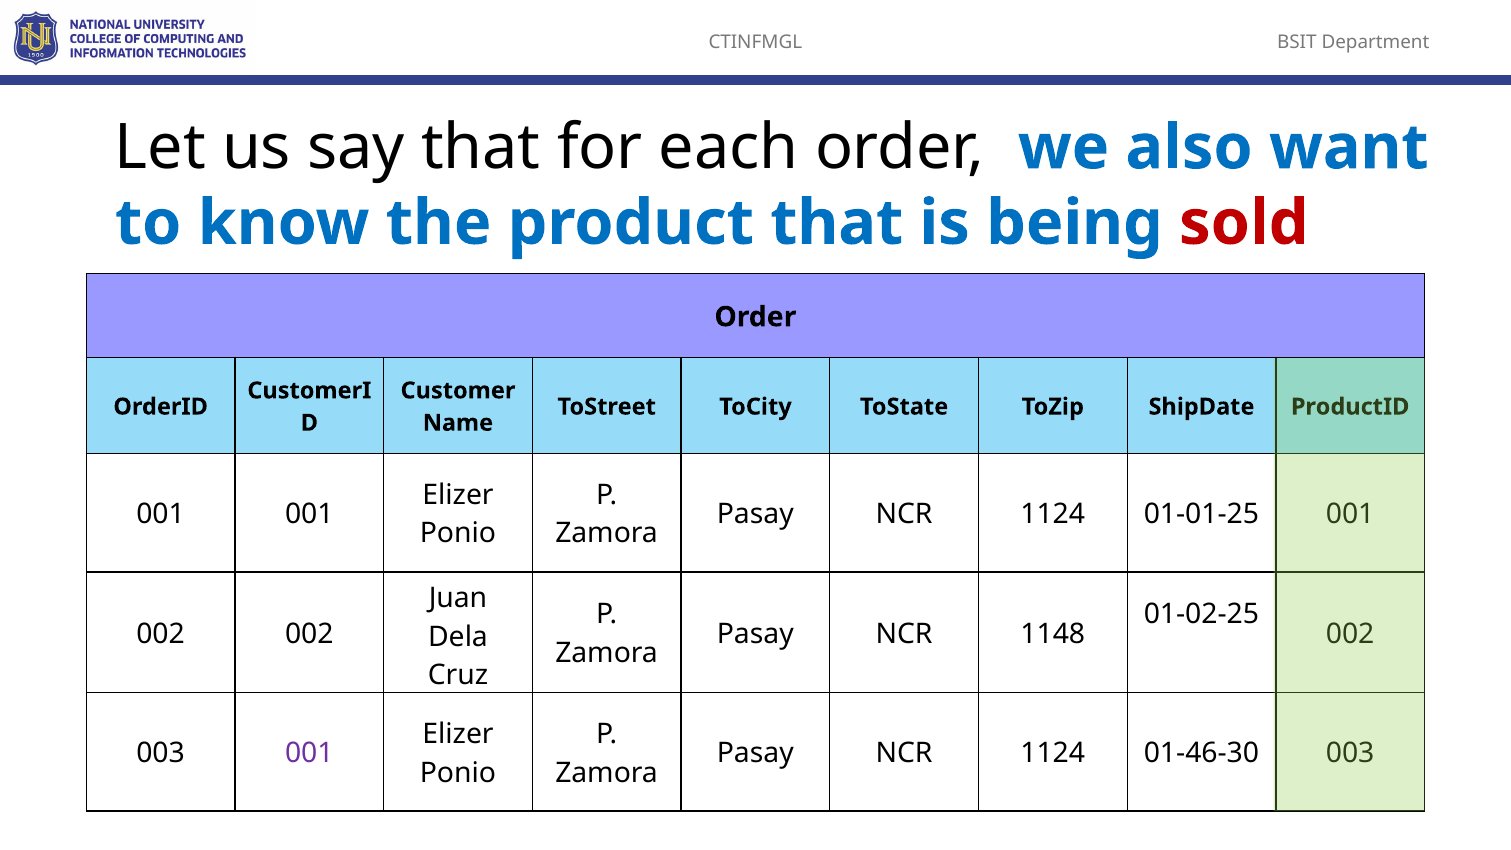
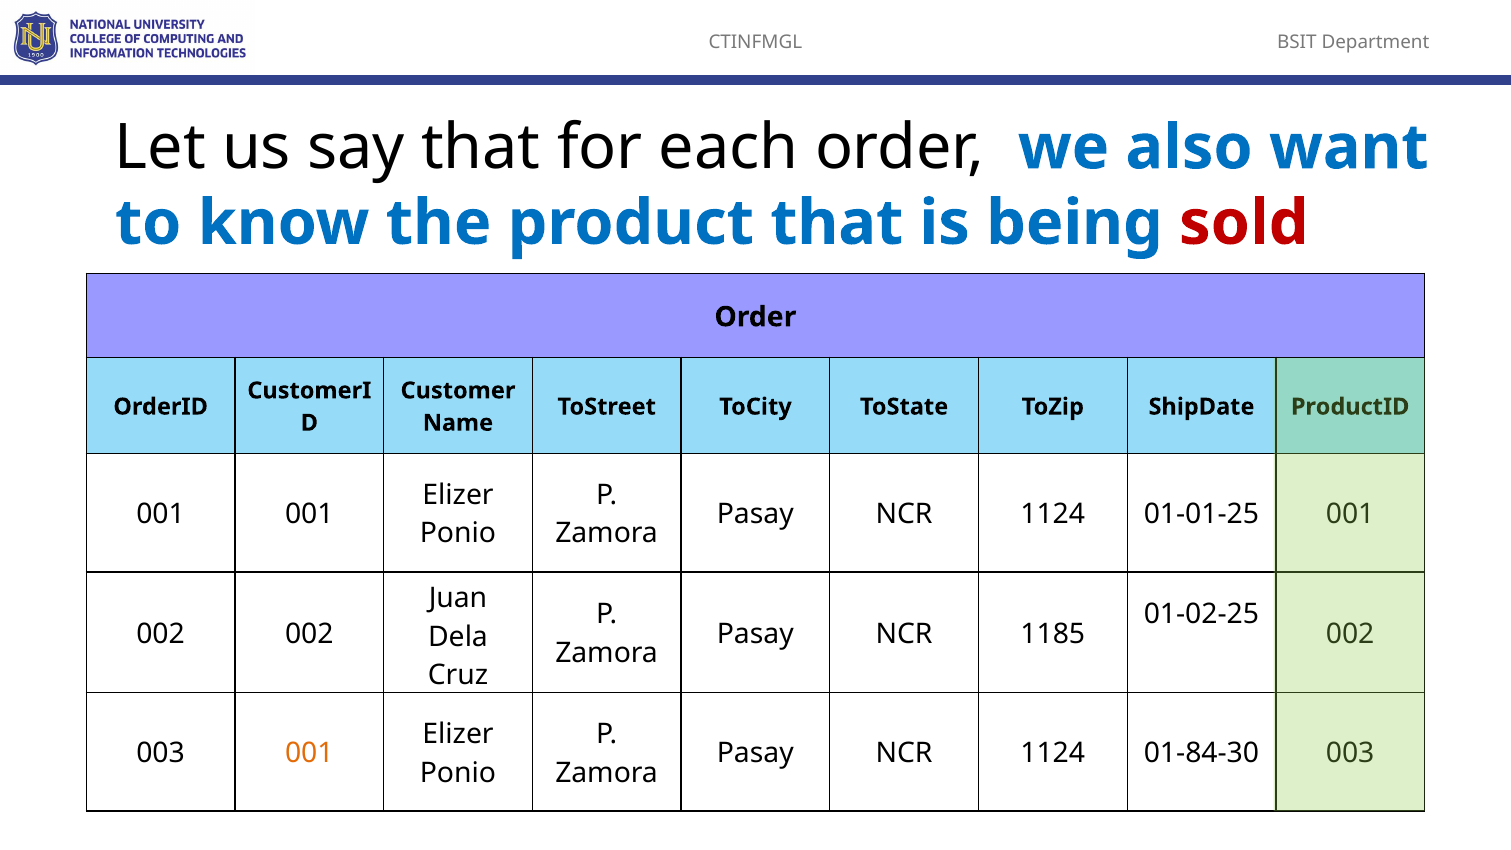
1148: 1148 -> 1185
001 at (309, 753) colour: purple -> orange
01-46-30: 01-46-30 -> 01-84-30
